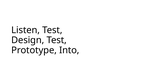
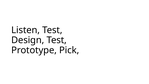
Into: Into -> Pick
